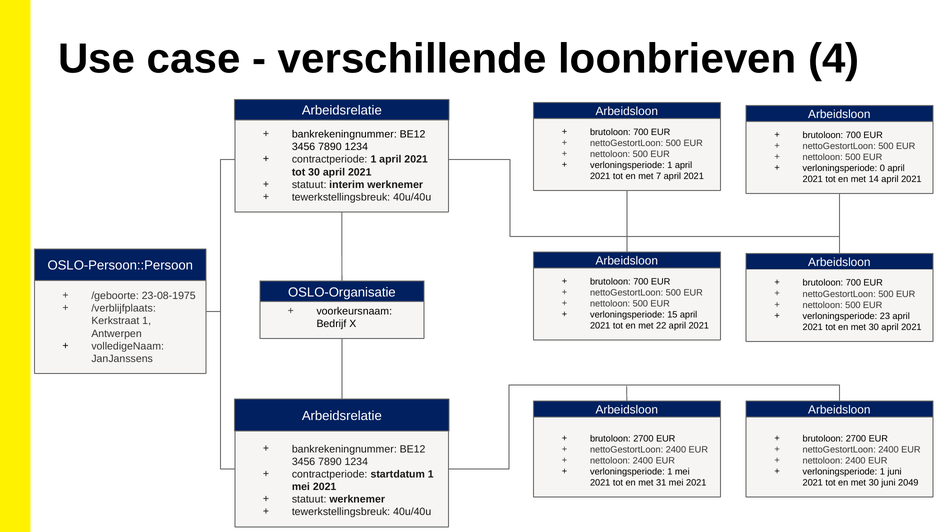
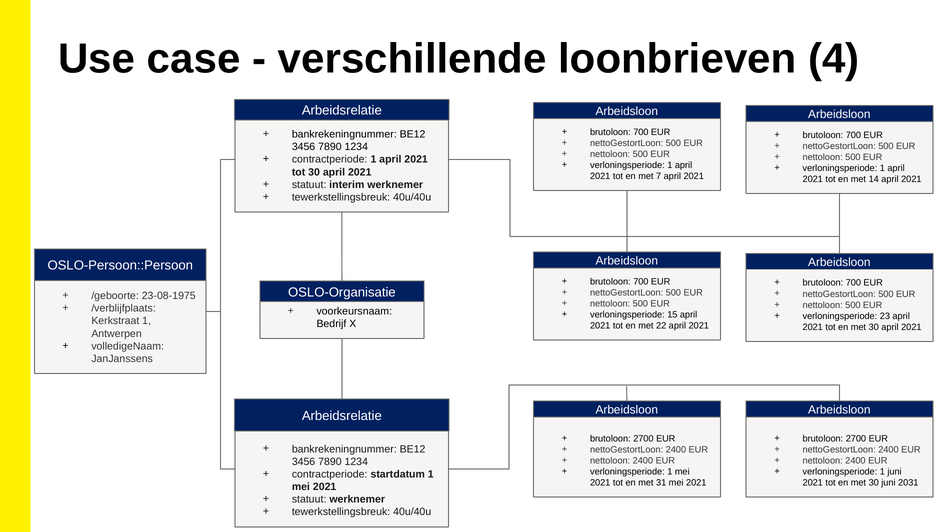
0 at (882, 168): 0 -> 1
2049: 2049 -> 2031
